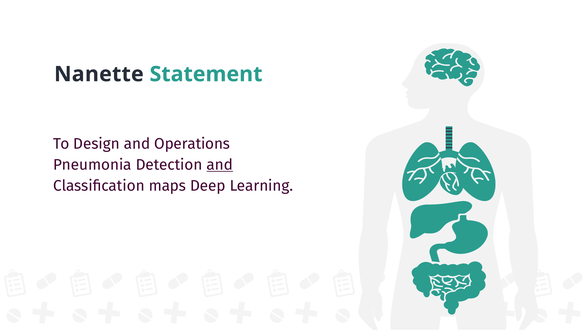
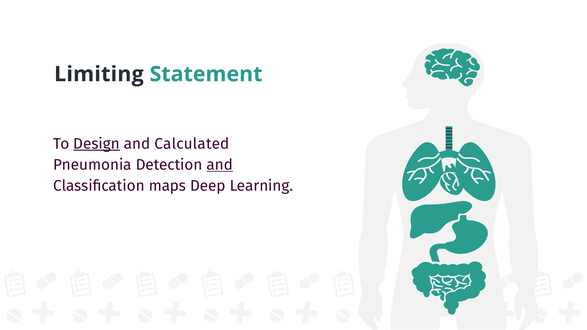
Nanette: Nanette -> Limiting
Design underline: none -> present
Operations: Operations -> Calculated
